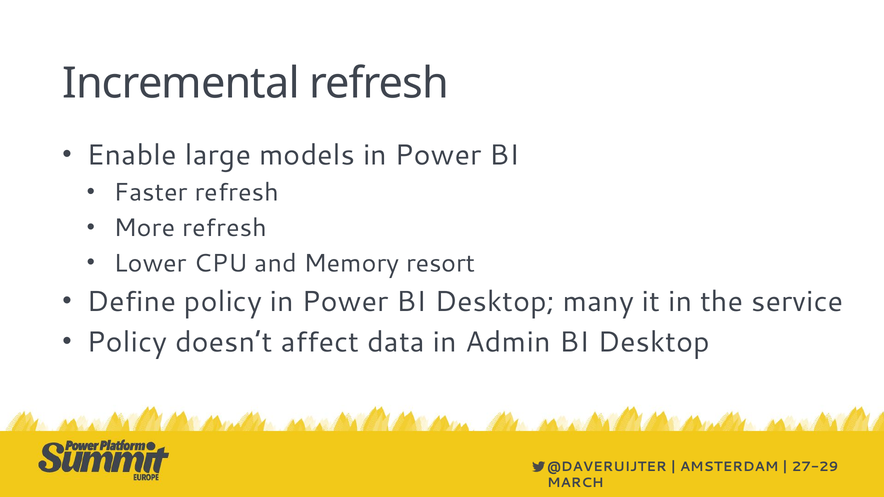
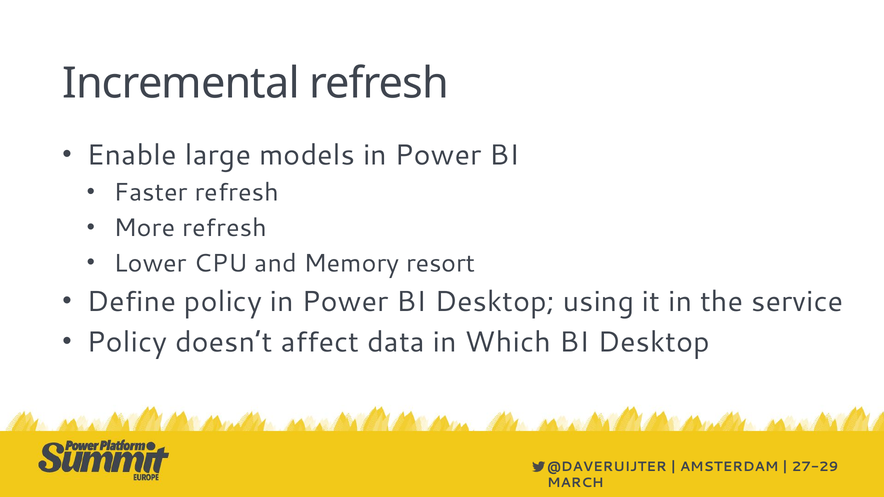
many: many -> using
Admin: Admin -> Which
